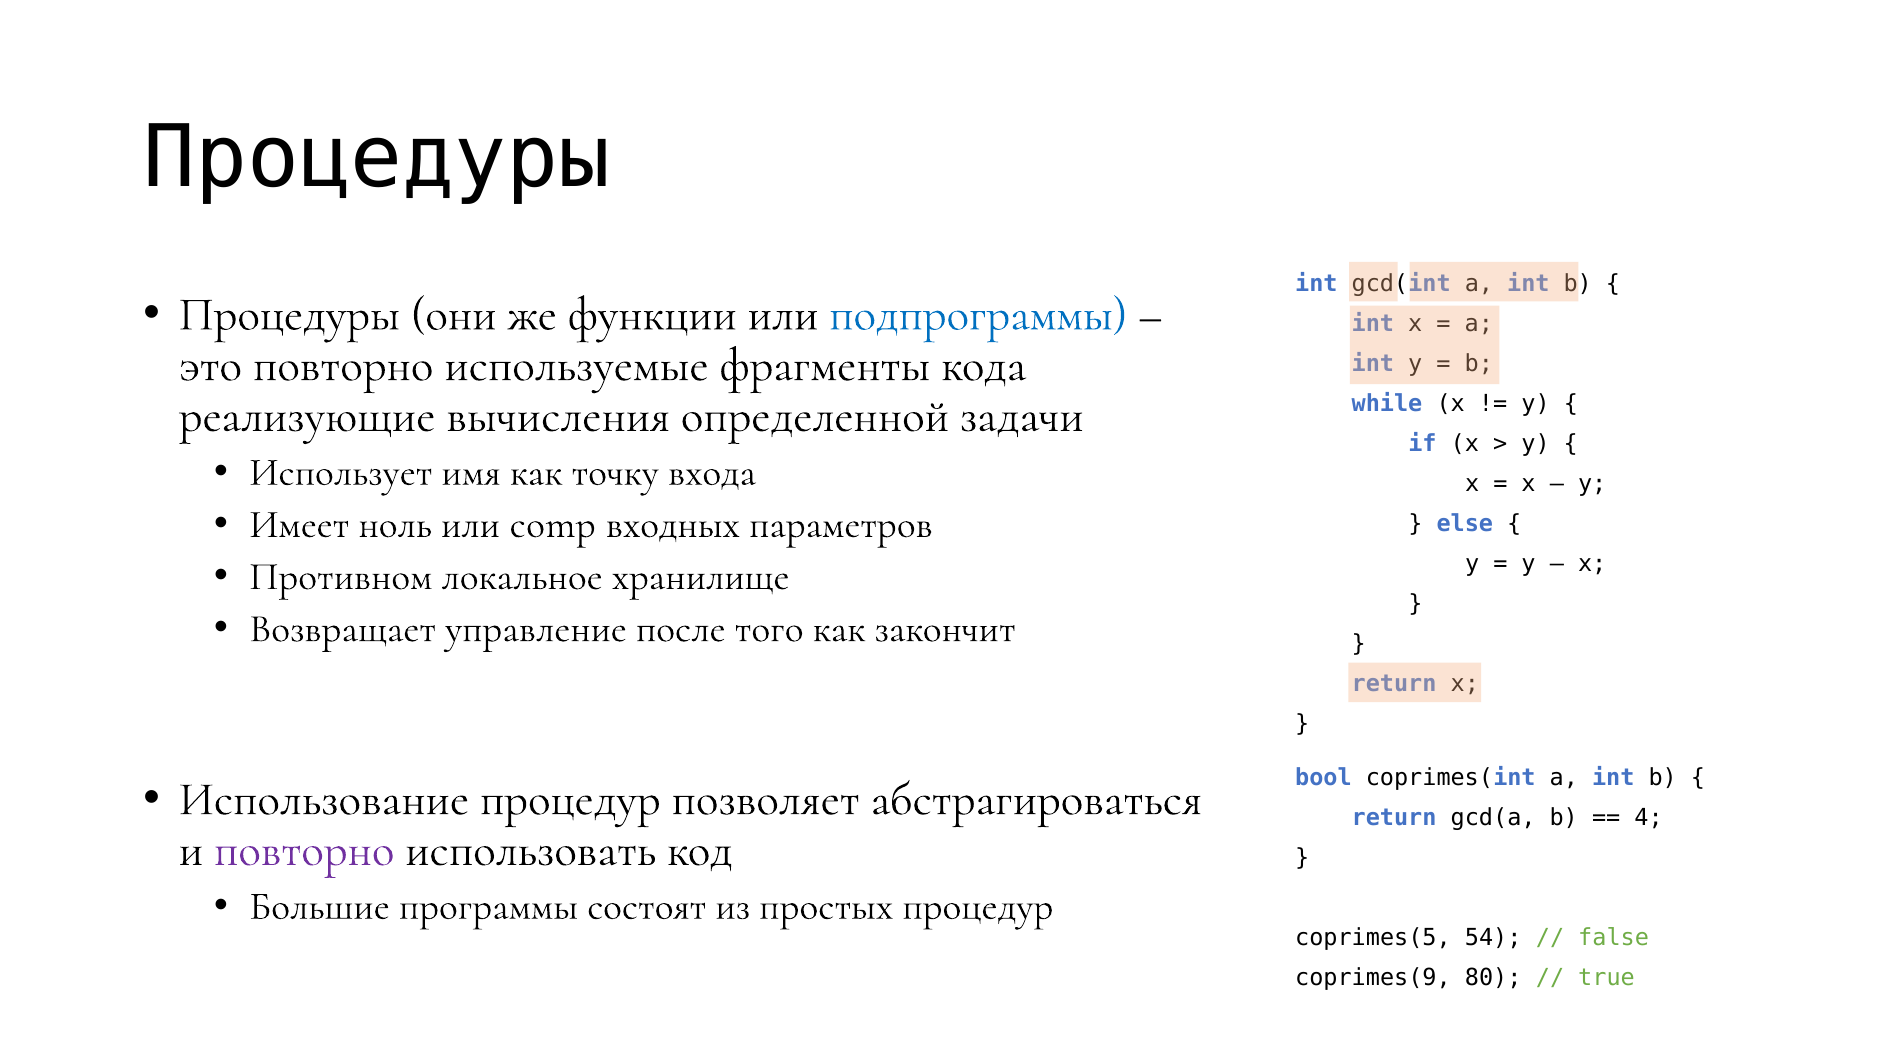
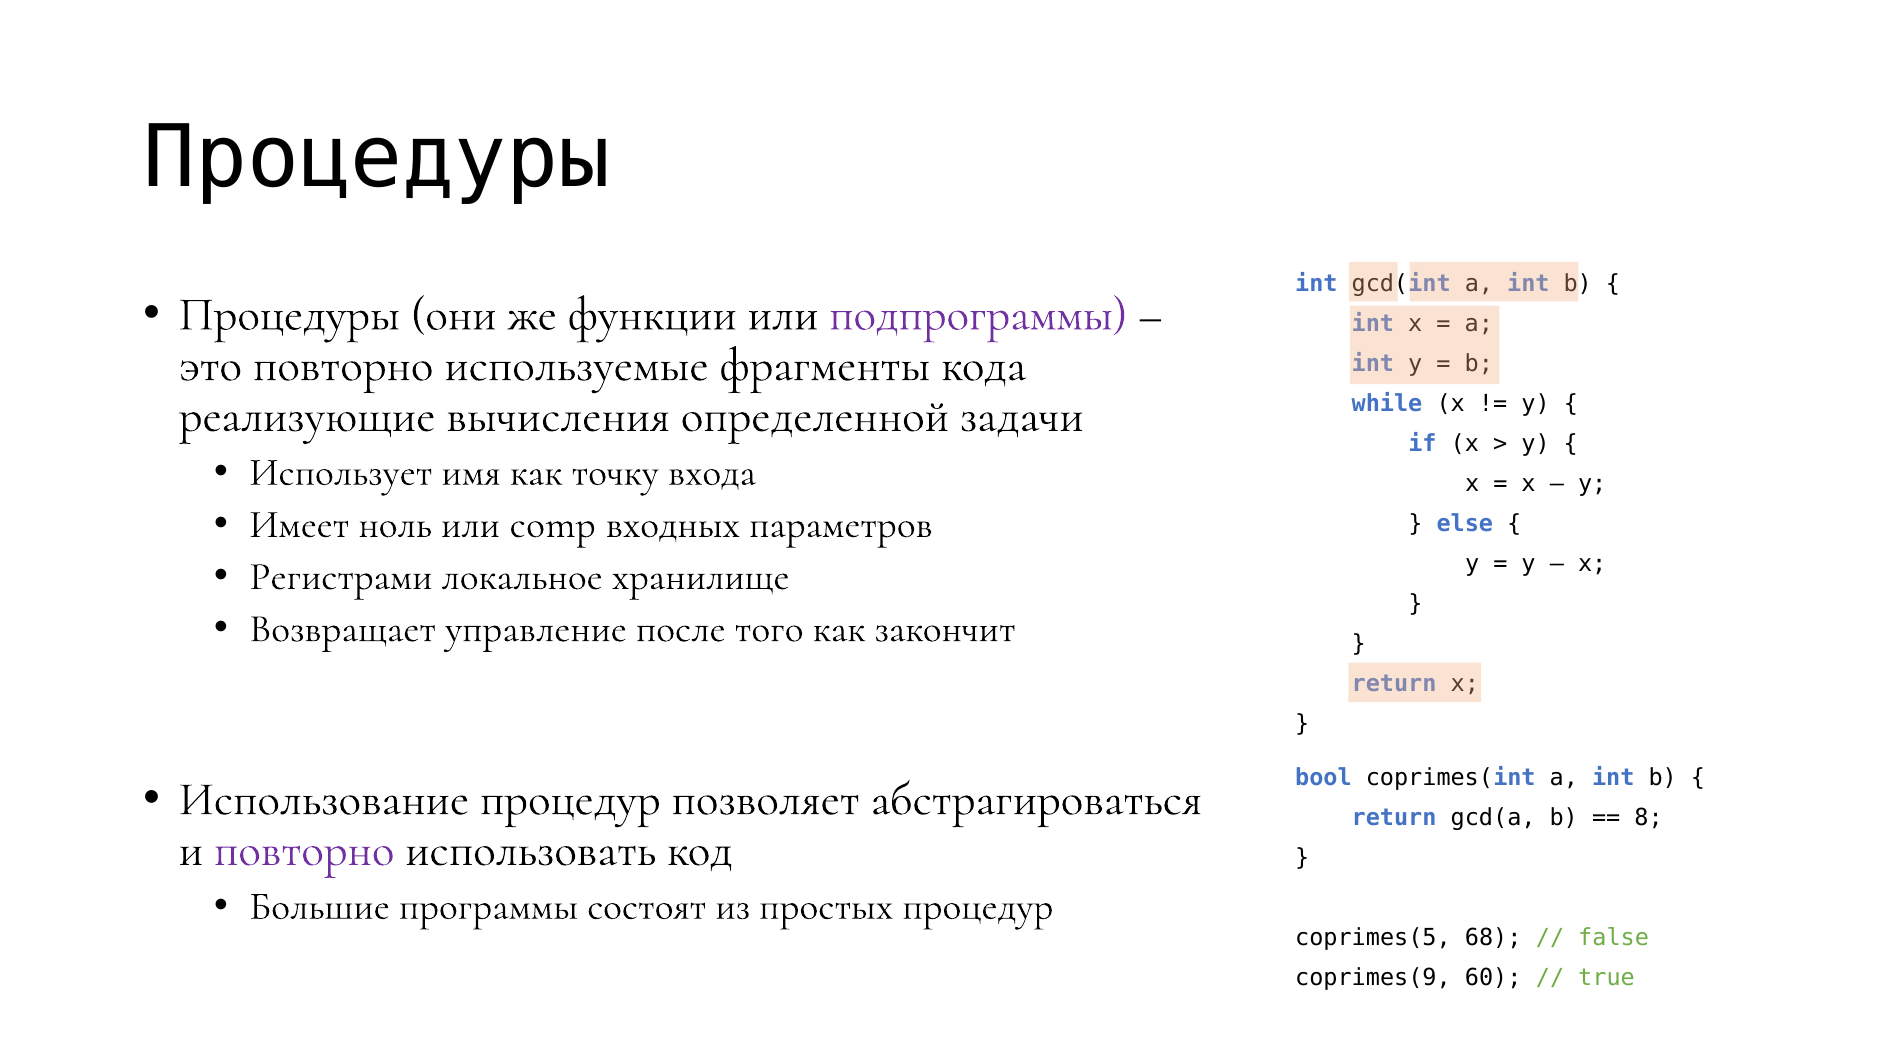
подпрограммы colour: blue -> purple
Противном: Противном -> Регистрами
4: 4 -> 8
54: 54 -> 68
80: 80 -> 60
